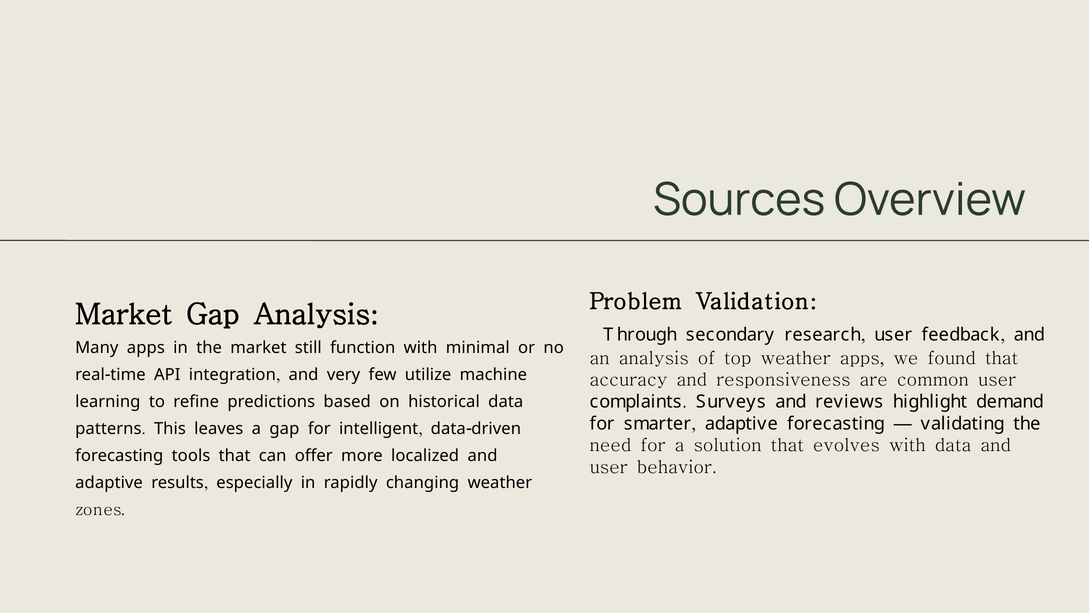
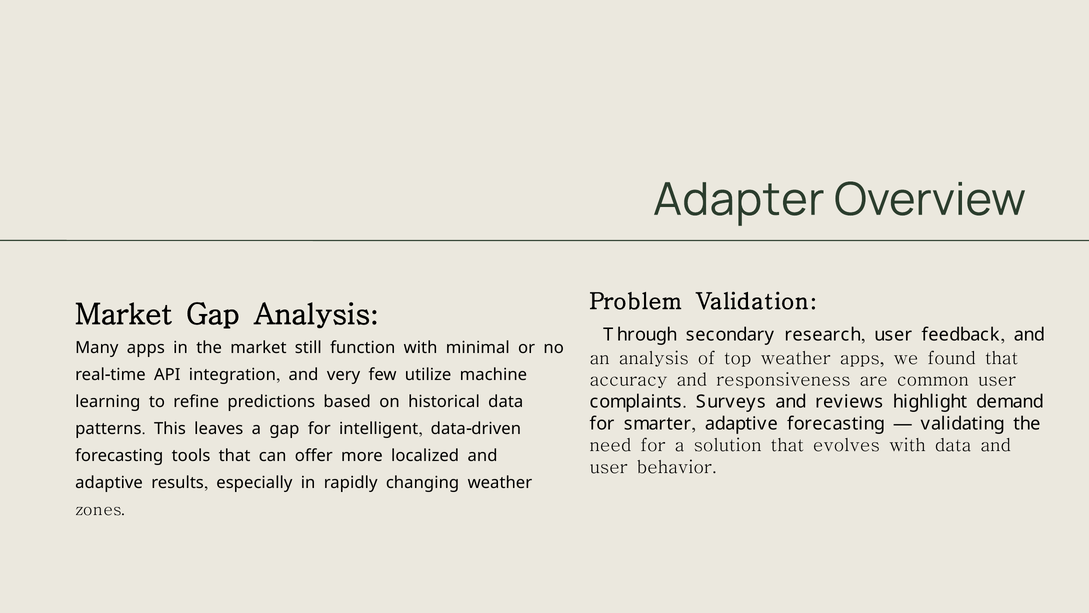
Sources: Sources -> Adapter
